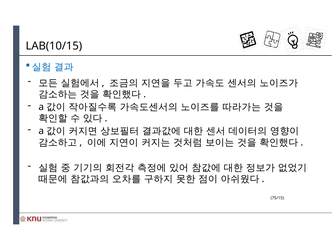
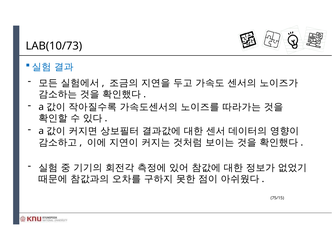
LAB(10/15: LAB(10/15 -> LAB(10/73
